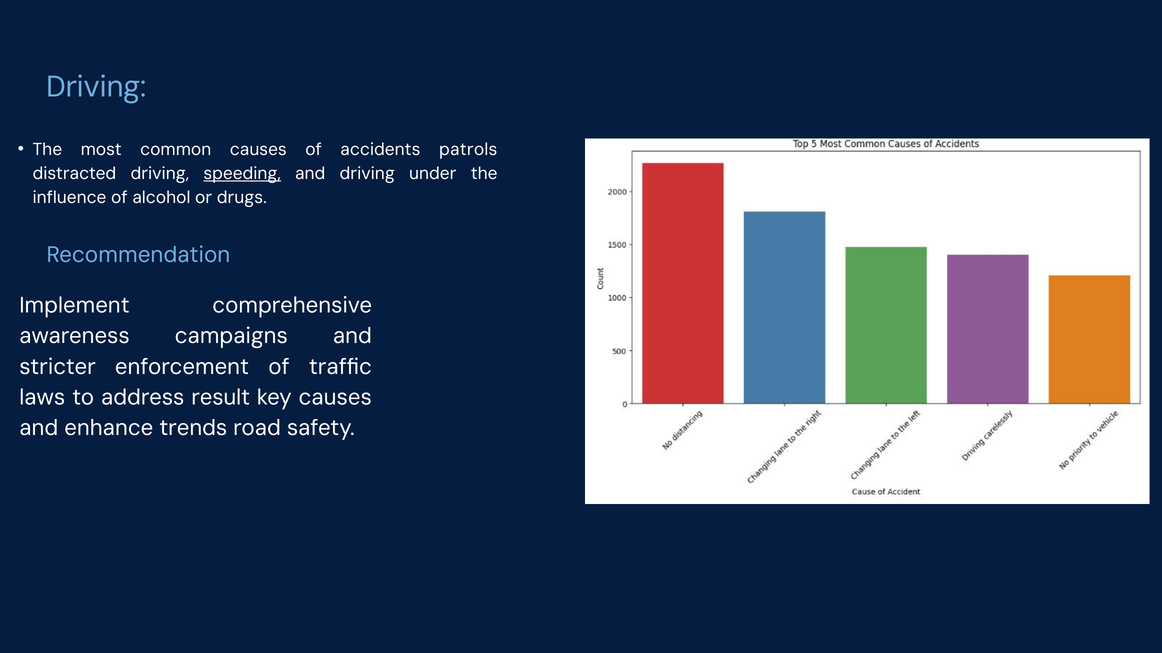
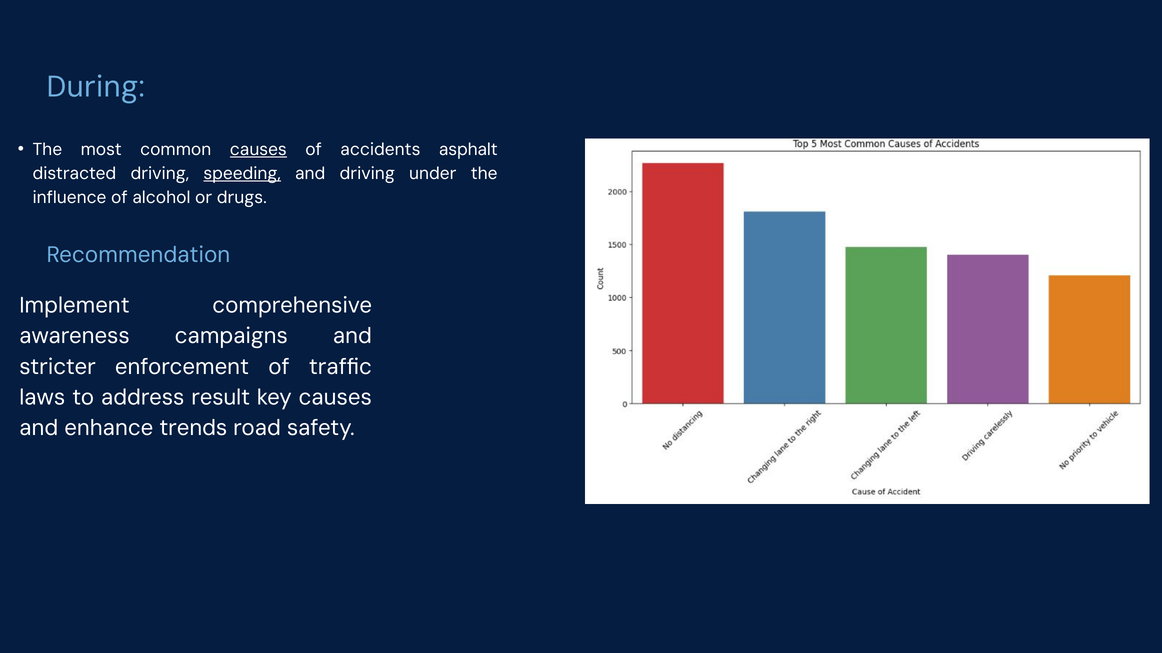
Driving at (96, 87): Driving -> During
causes at (258, 150) underline: none -> present
patrols: patrols -> asphalt
